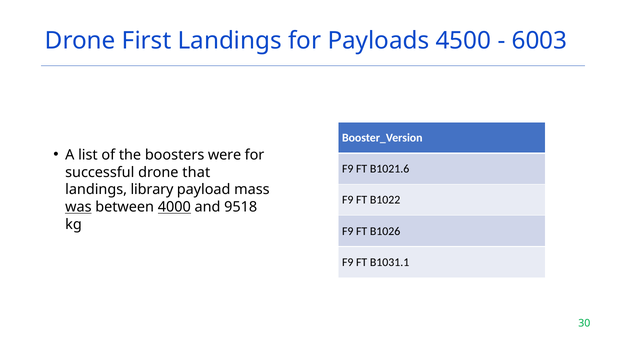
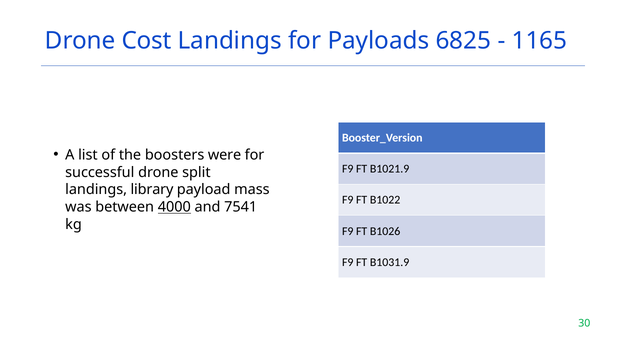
First: First -> Cost
4500: 4500 -> 6825
6003: 6003 -> 1165
B1021.6: B1021.6 -> B1021.9
that: that -> split
was underline: present -> none
9518: 9518 -> 7541
B1031.1: B1031.1 -> B1031.9
